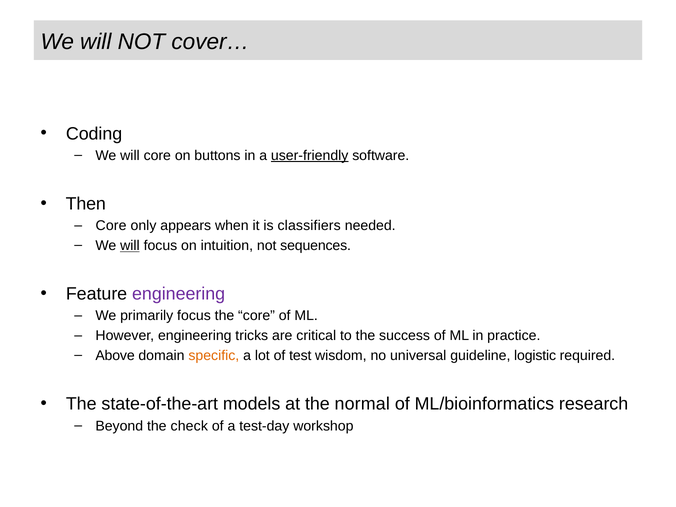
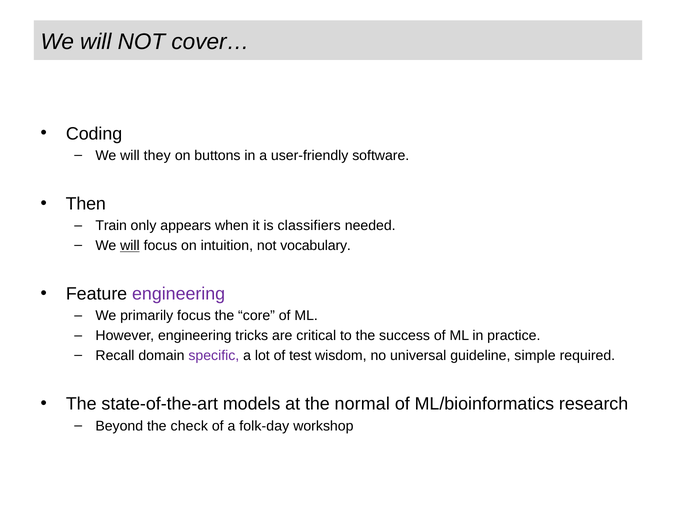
will core: core -> they
user-friendly underline: present -> none
Core at (111, 226): Core -> Train
sequences: sequences -> vocabulary
Above: Above -> Recall
specific colour: orange -> purple
logistic: logistic -> simple
test-day: test-day -> folk-day
